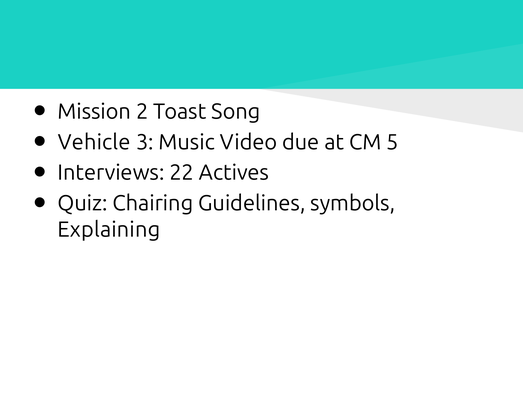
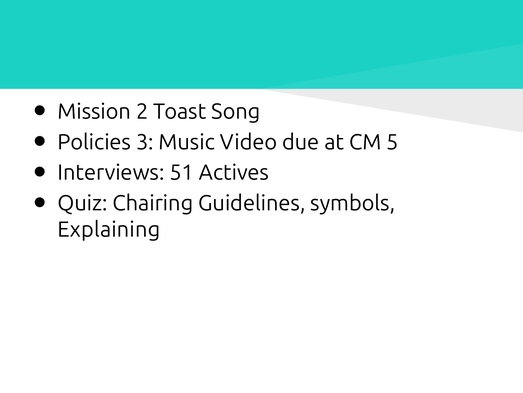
Vehicle: Vehicle -> Policies
22: 22 -> 51
